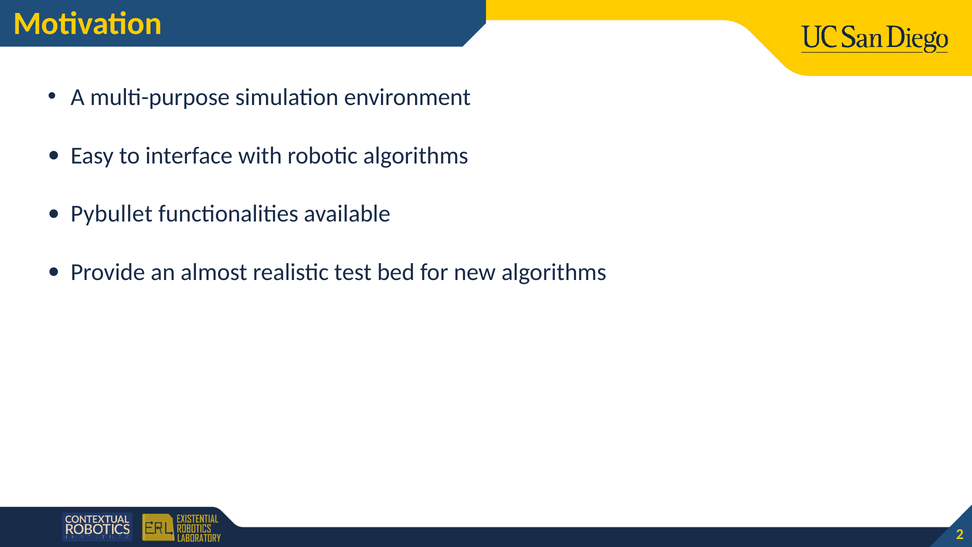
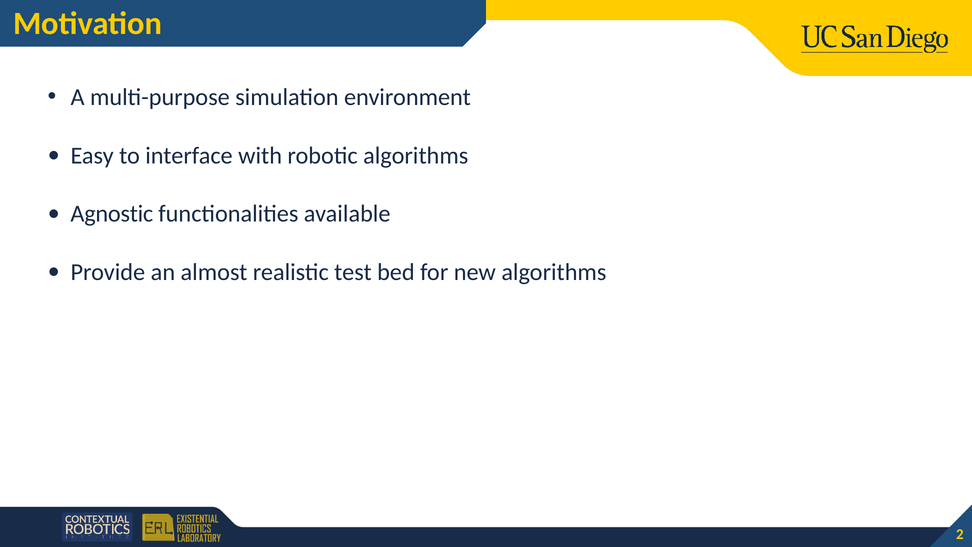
Pybullet: Pybullet -> Agnostic
